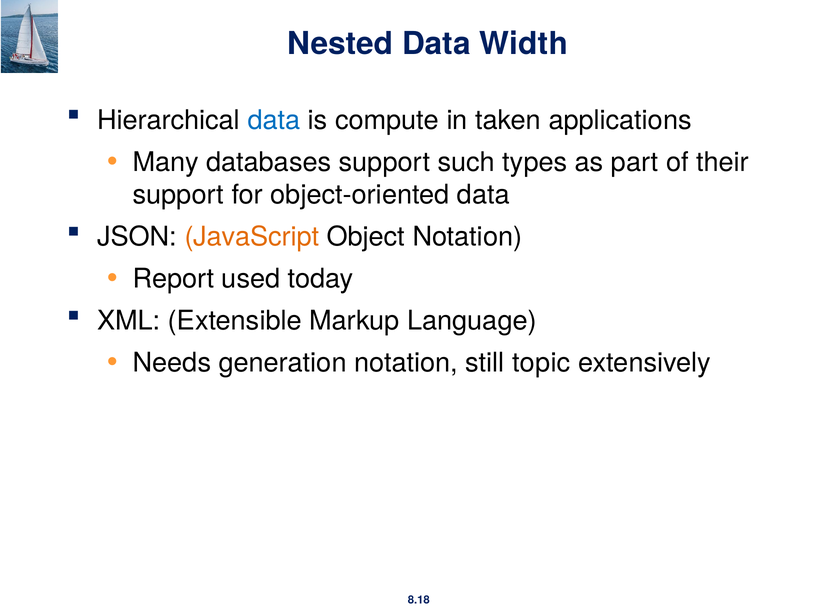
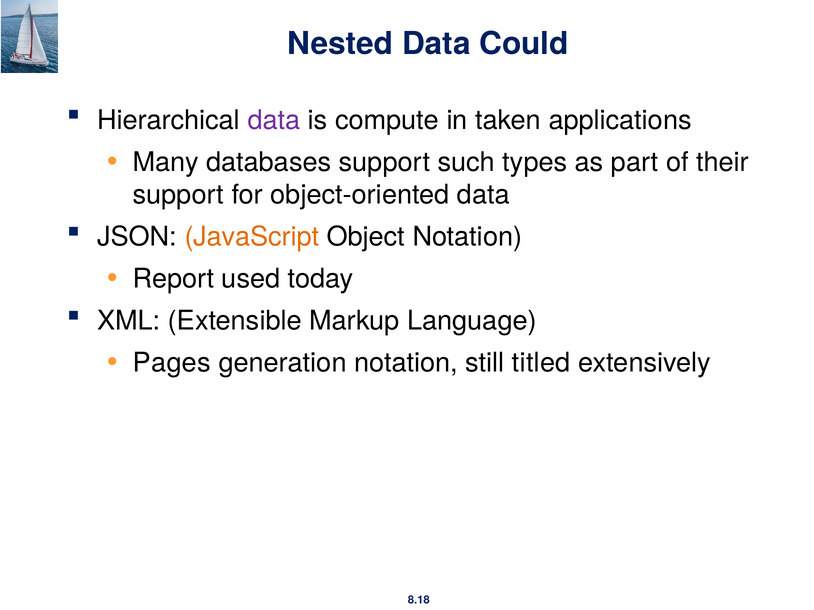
Width: Width -> Could
data at (274, 120) colour: blue -> purple
Needs: Needs -> Pages
topic: topic -> titled
